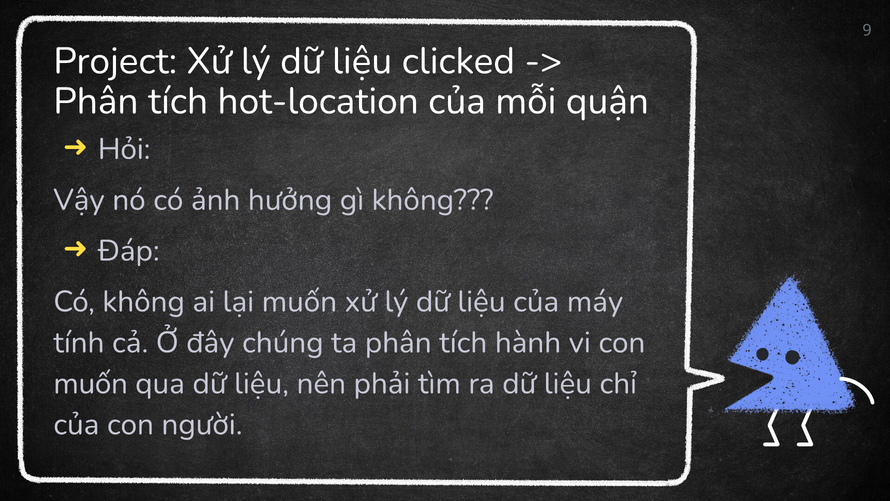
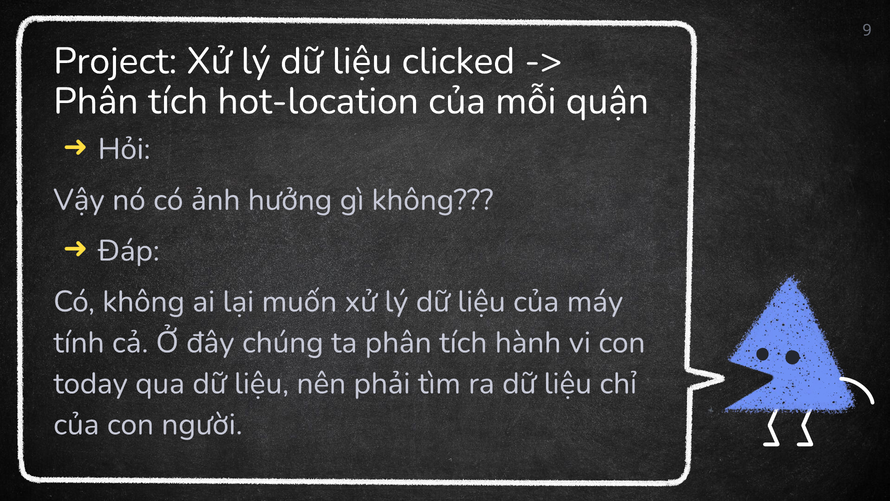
muốn at (91, 383): muốn -> today
